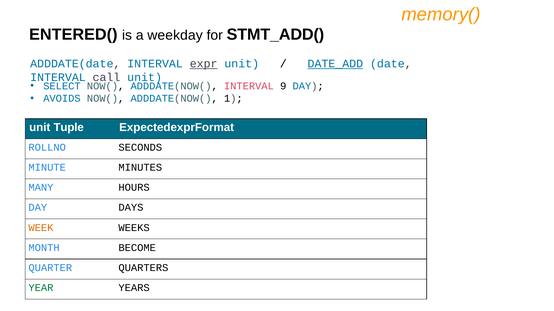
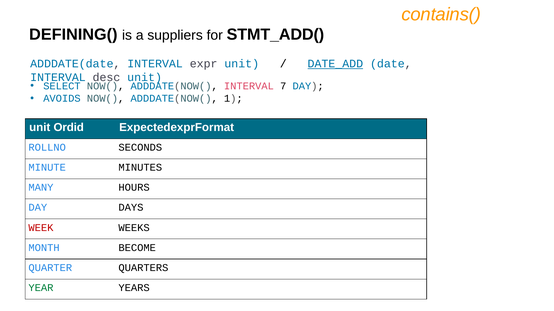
memory(: memory( -> contains(
ENTERED(: ENTERED( -> DEFINING(
weekday: weekday -> suppliers
expr underline: present -> none
call: call -> desc
9: 9 -> 7
Tuple: Tuple -> Ordid
WEEK colour: orange -> red
